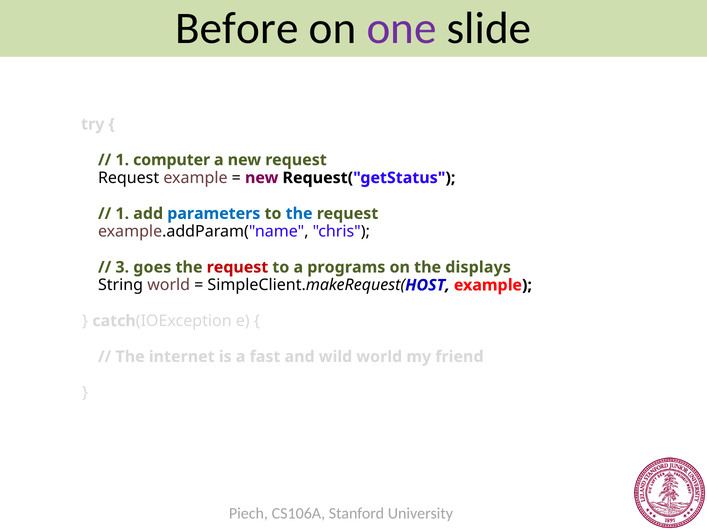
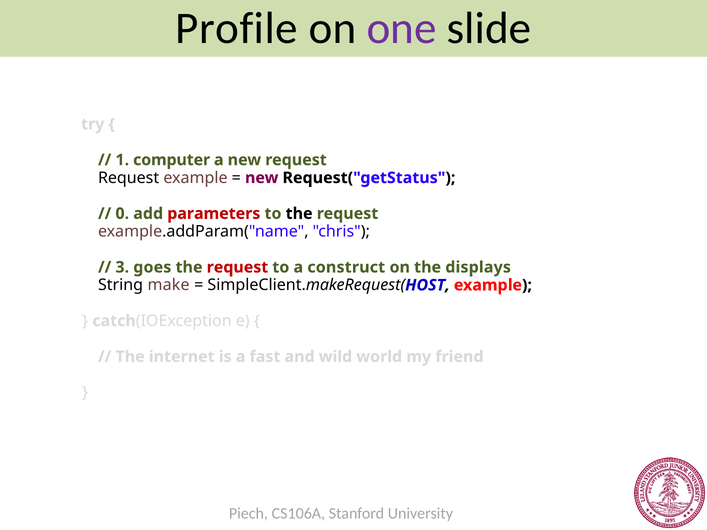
Before: Before -> Profile
1 at (122, 214): 1 -> 0
parameters colour: blue -> red
the at (299, 214) colour: blue -> black
programs: programs -> construct
String world: world -> make
